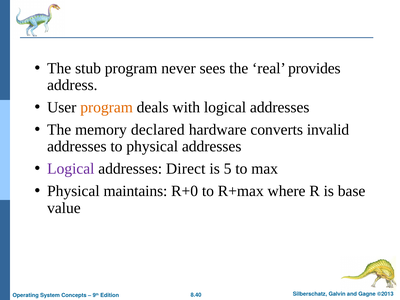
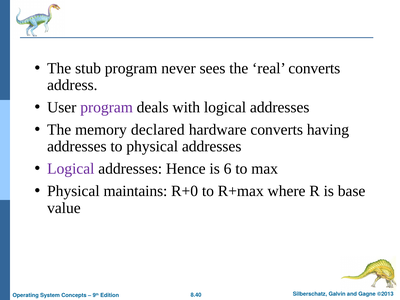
real provides: provides -> converts
program at (107, 107) colour: orange -> purple
invalid: invalid -> having
Direct: Direct -> Hence
5: 5 -> 6
